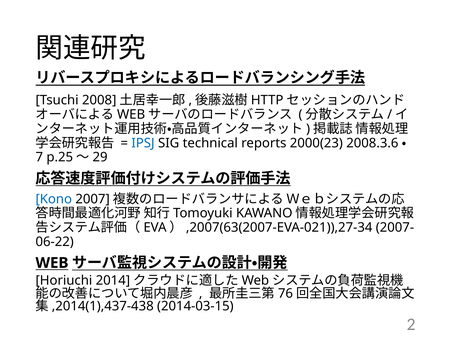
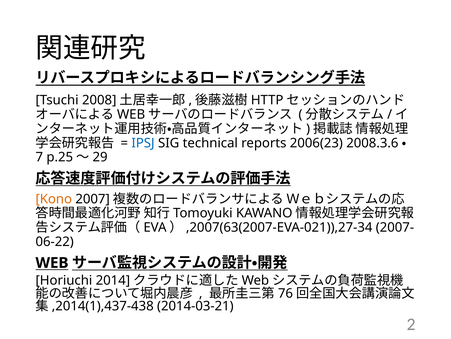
2000(23: 2000(23 -> 2006(23
Kono colour: blue -> orange
2014-03-15: 2014-03-15 -> 2014-03-21
